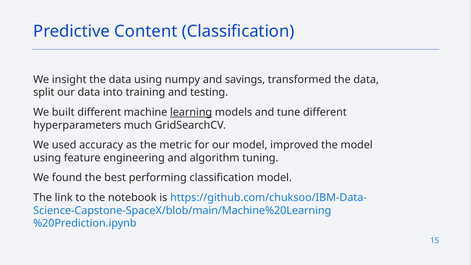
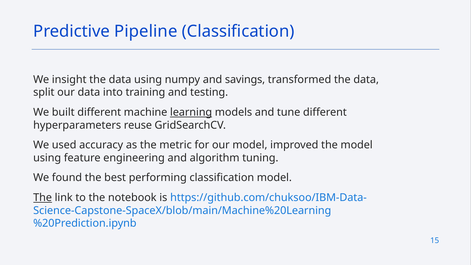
Content: Content -> Pipeline
much: much -> reuse
The at (43, 197) underline: none -> present
